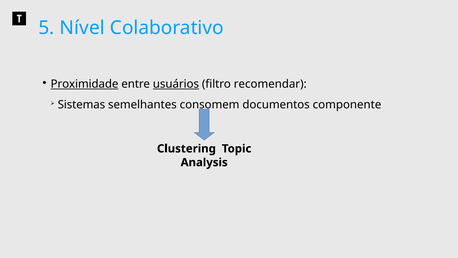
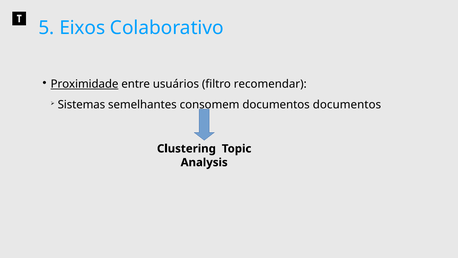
Nível: Nível -> Eixos
usuários underline: present -> none
documentos componente: componente -> documentos
